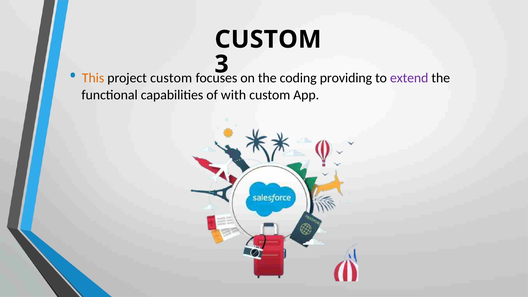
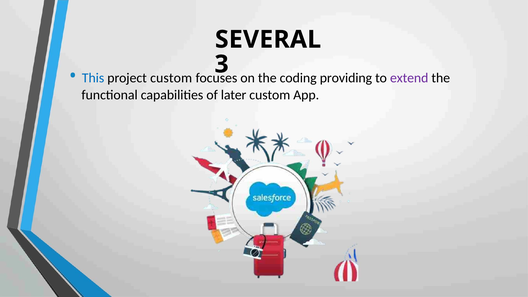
CUSTOM at (268, 39): CUSTOM -> SEVERAL
This colour: orange -> blue
with: with -> later
